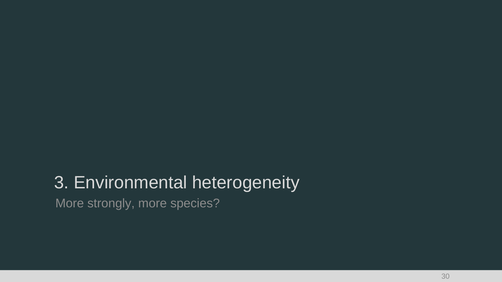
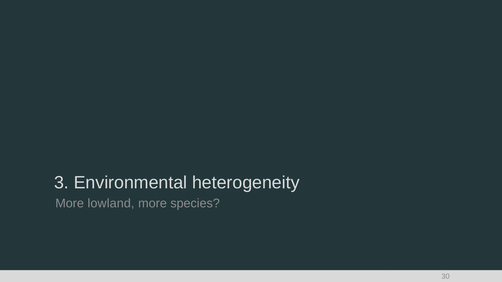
strongly: strongly -> lowland
